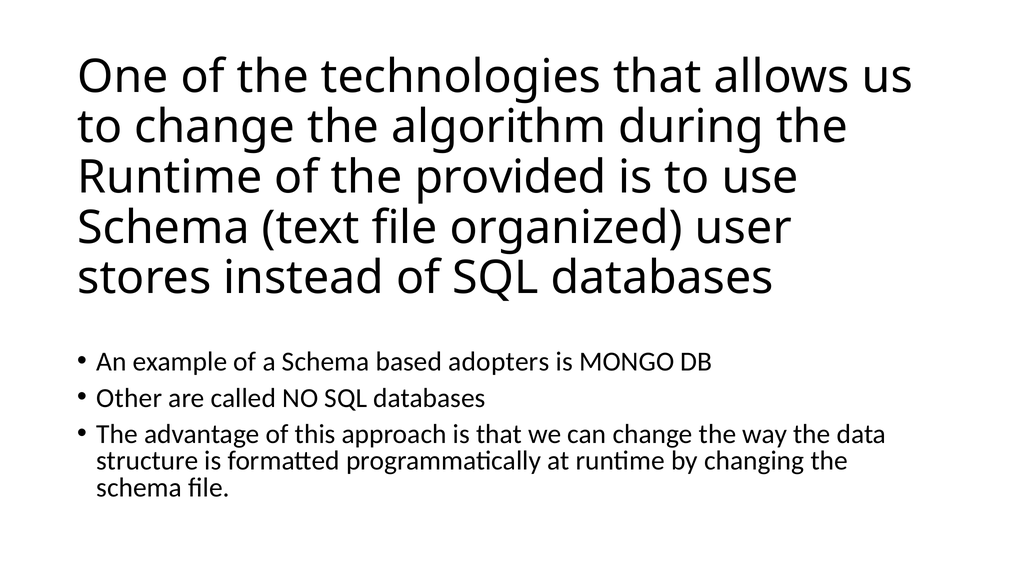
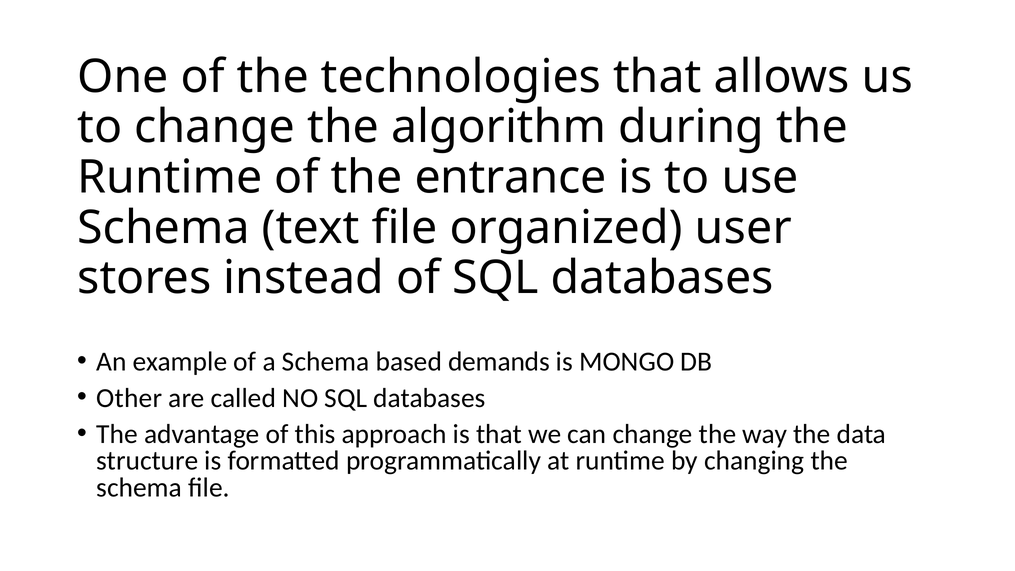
provided: provided -> entrance
adopters: adopters -> demands
